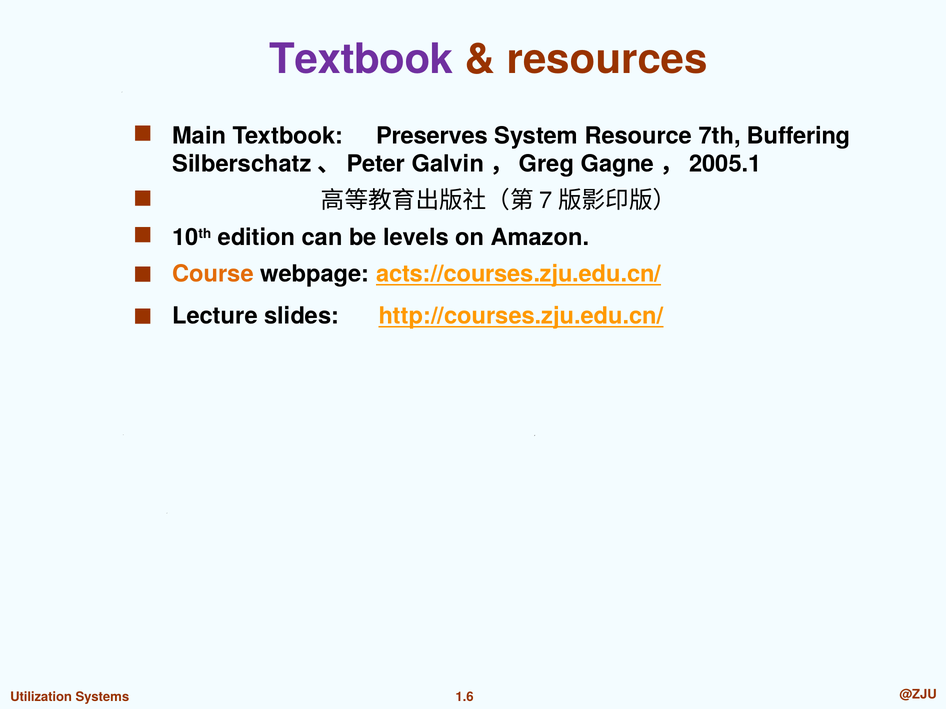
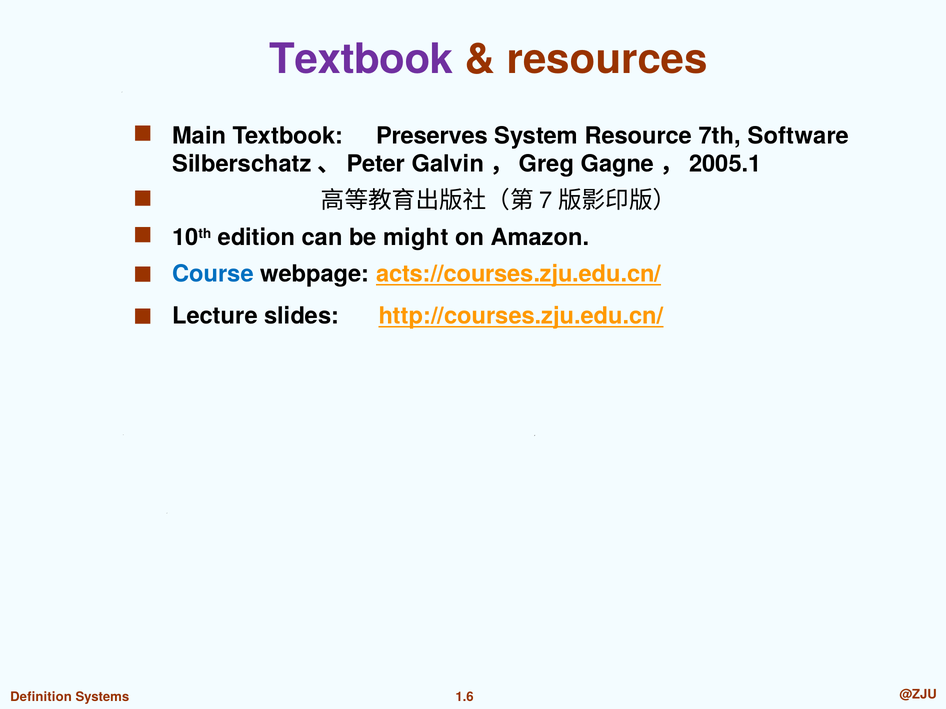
Buffering: Buffering -> Software
levels: levels -> might
Course colour: orange -> blue
Utilization: Utilization -> Definition
